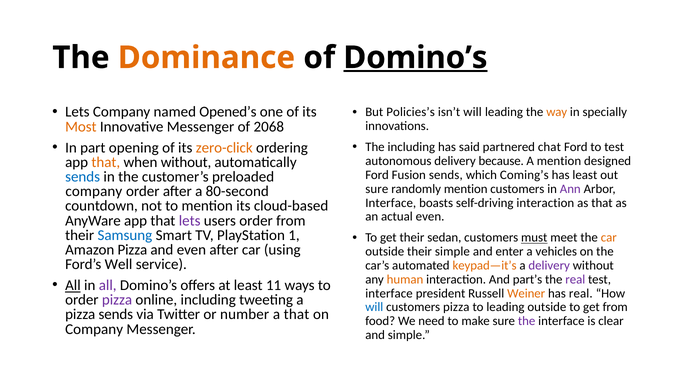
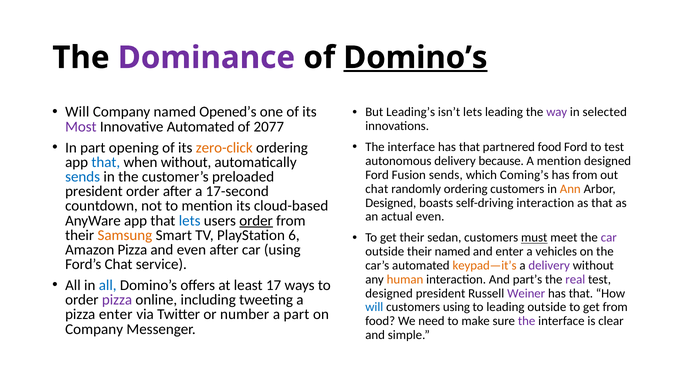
Dominance colour: orange -> purple
Lets at (77, 112): Lets -> Will
Policies’s: Policies’s -> Leading’s
isn’t will: will -> lets
way colour: orange -> purple
specially: specially -> selected
Most colour: orange -> purple
Innovative Messenger: Messenger -> Automated
2068: 2068 -> 2077
including at (411, 147): including -> interface
said at (469, 147): said -> that
partnered chat: chat -> food
that at (106, 162) colour: orange -> blue
has least: least -> from
sure at (377, 189): sure -> chat
randomly mention: mention -> ordering
Ann colour: purple -> orange
company at (94, 191): company -> president
80-second: 80-second -> 17-second
Interface at (391, 203): Interface -> Designed
lets at (190, 221) colour: purple -> blue
order at (256, 221) underline: none -> present
Samsung colour: blue -> orange
1: 1 -> 6
car at (609, 238) colour: orange -> purple
their simple: simple -> named
Ford’s Well: Well -> Chat
All at (73, 285) underline: present -> none
all at (108, 285) colour: purple -> blue
11: 11 -> 17
interface at (389, 293): interface -> designed
Weiner colour: orange -> purple
real at (581, 293): real -> that
customers pizza: pizza -> using
pizza sends: sends -> enter
a that: that -> part
